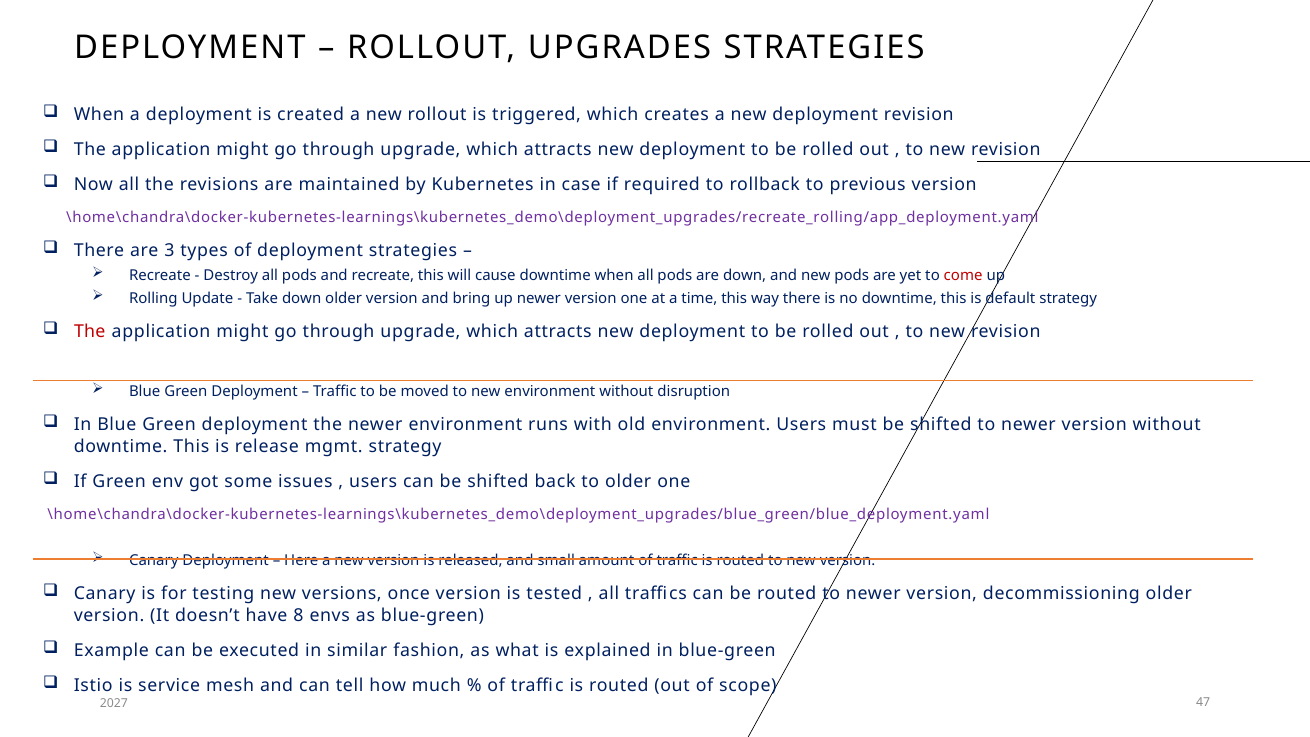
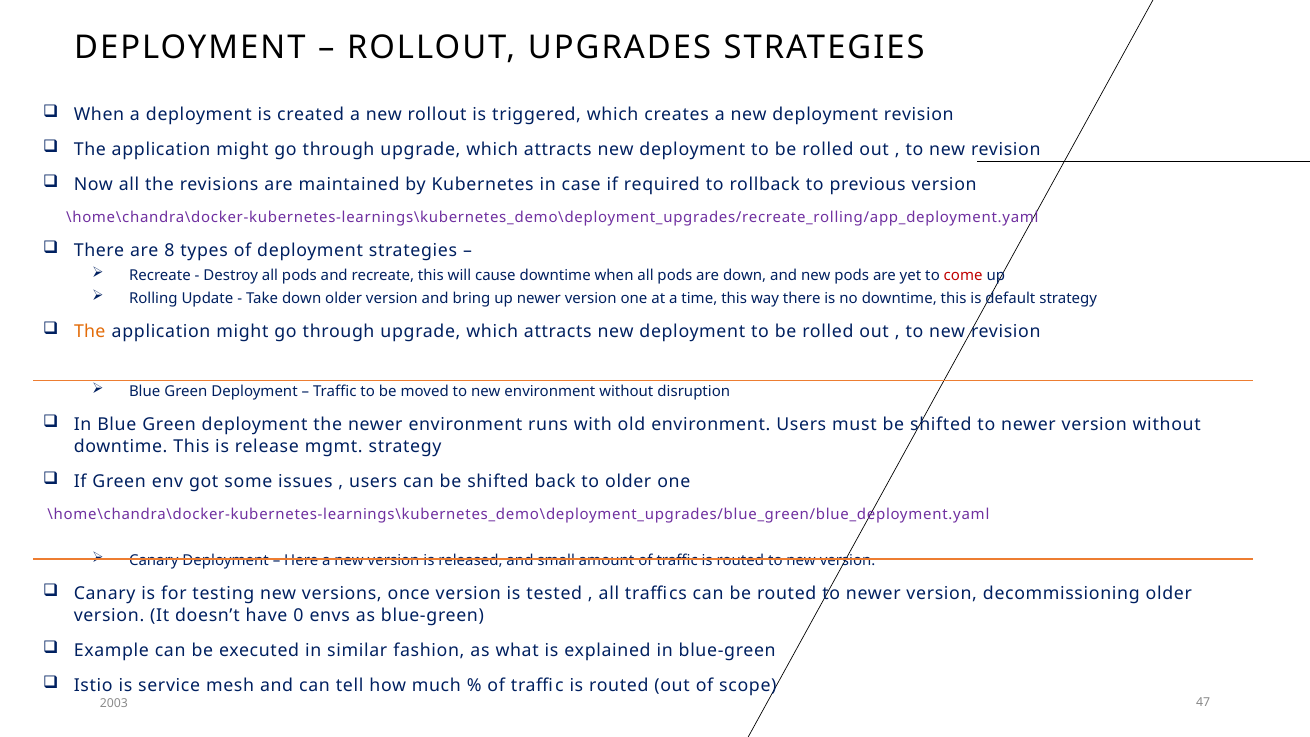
3: 3 -> 8
The at (90, 332) colour: red -> orange
8: 8 -> 0
2027: 2027 -> 2003
